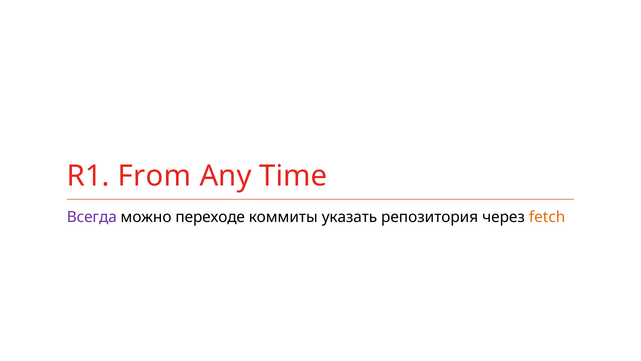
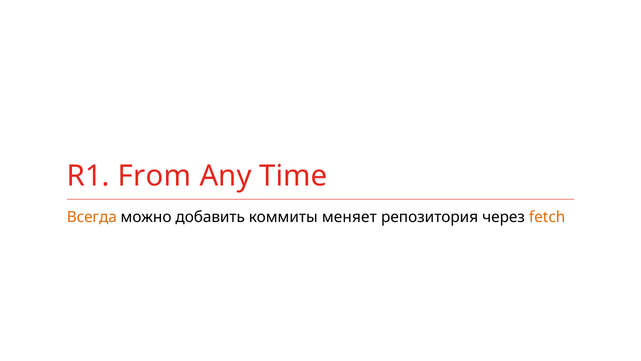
Всегда colour: purple -> orange
переходе: переходе -> добавить
указать: указать -> меняет
